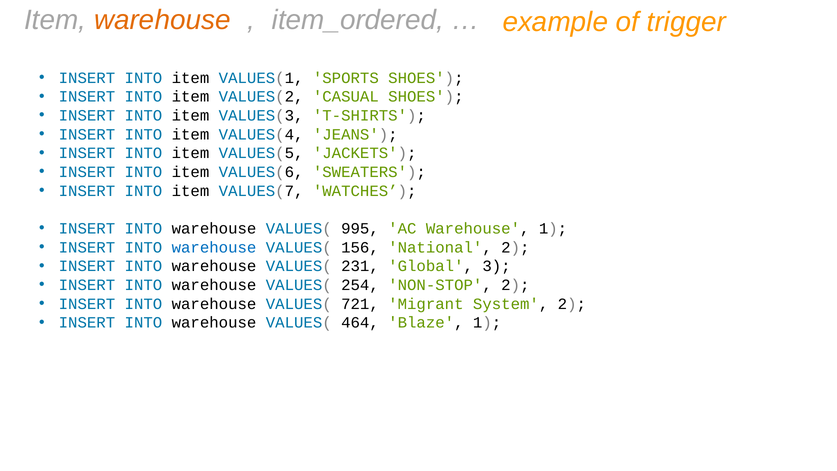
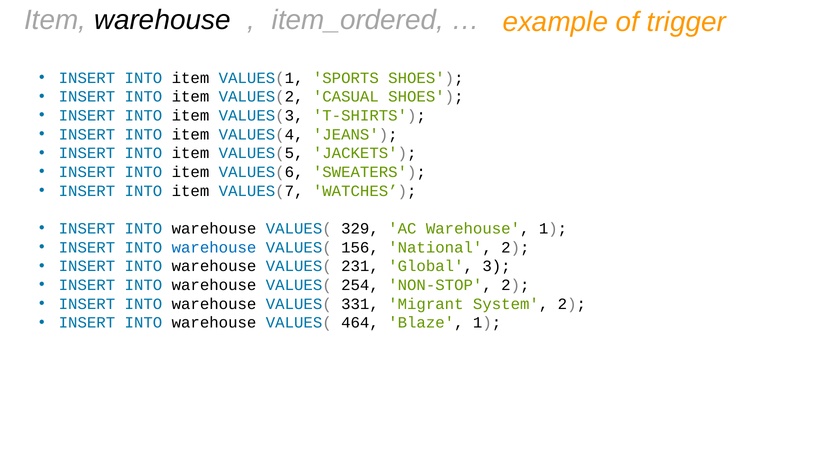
warehouse at (162, 20) colour: orange -> black
995: 995 -> 329
721: 721 -> 331
